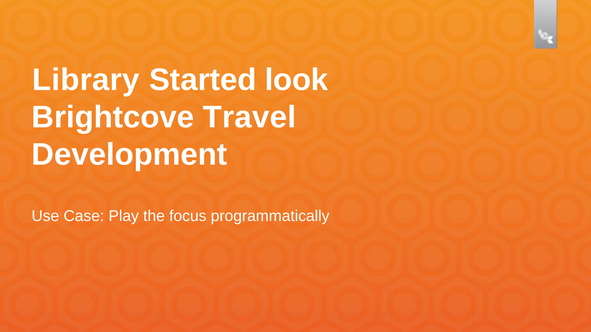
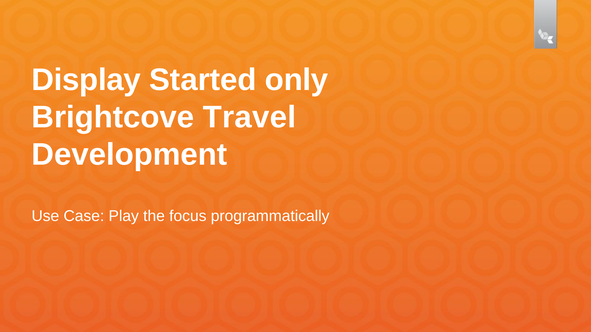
Library: Library -> Display
look: look -> only
